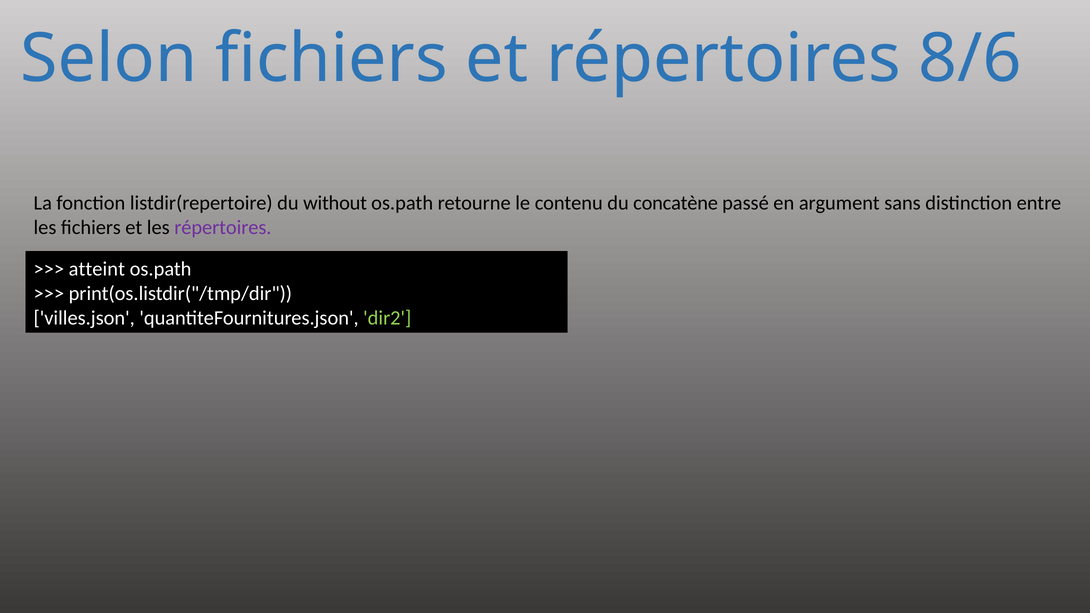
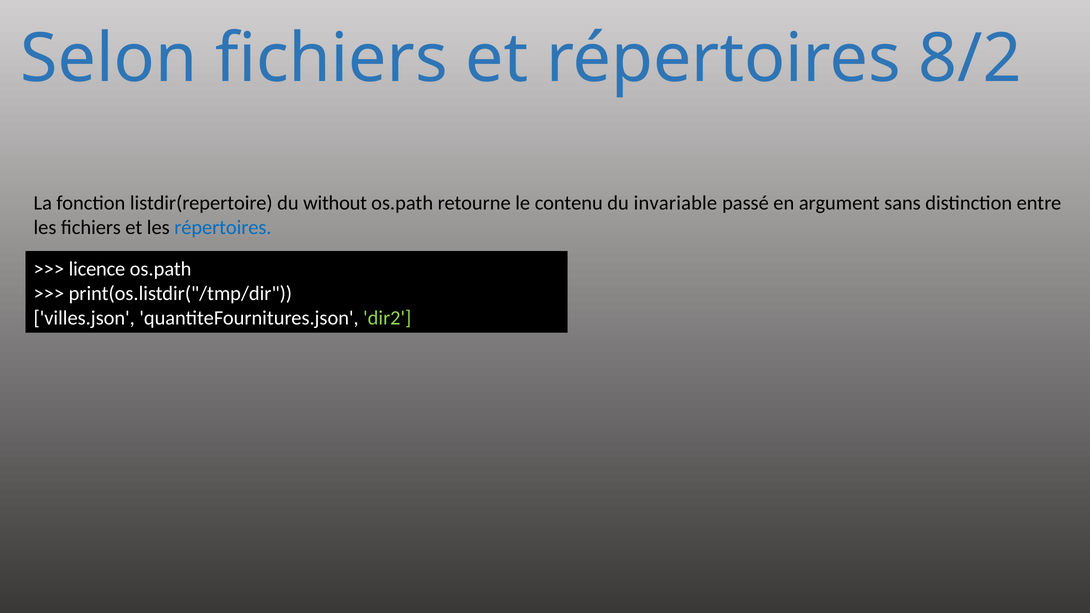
8/6: 8/6 -> 8/2
concatène: concatène -> invariable
répertoires at (223, 227) colour: purple -> blue
atteint: atteint -> licence
